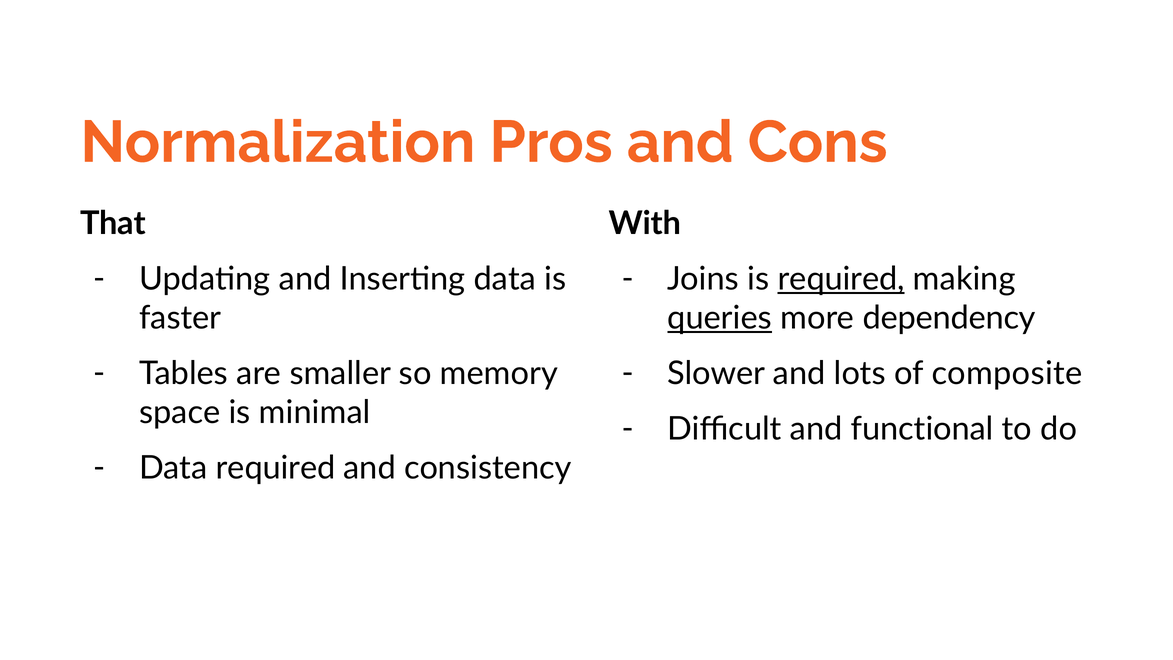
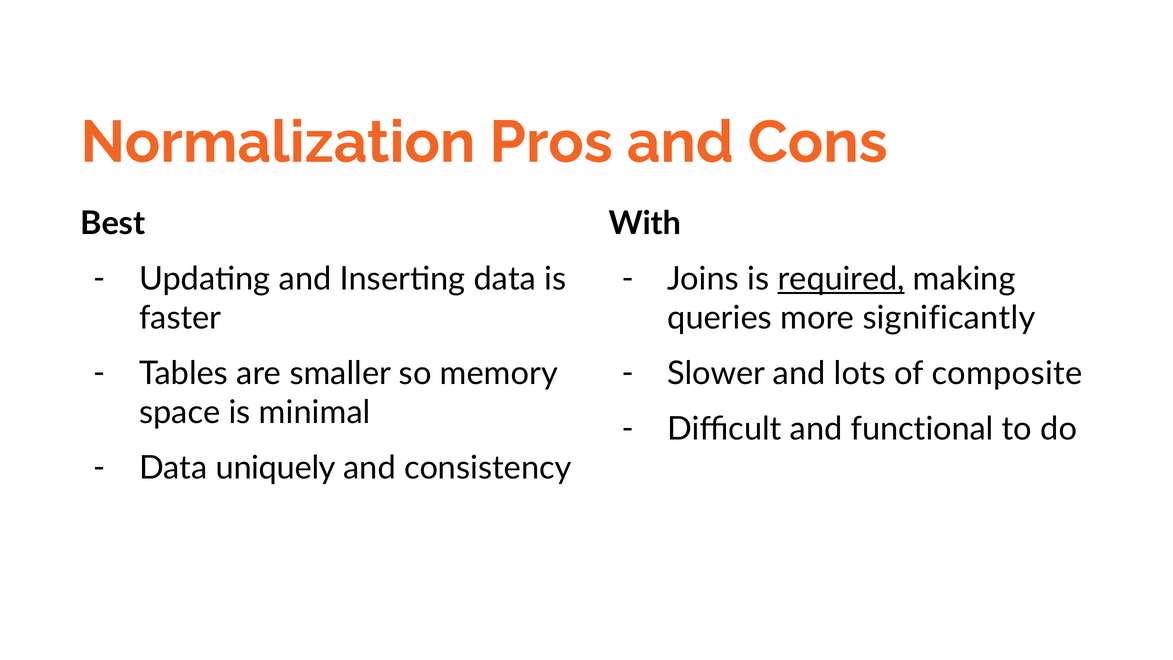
That: That -> Best
queries underline: present -> none
dependency: dependency -> significantly
Data required: required -> uniquely
